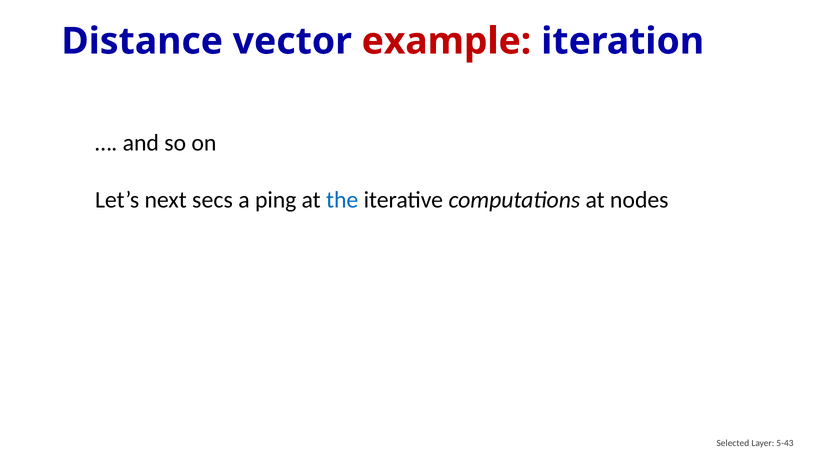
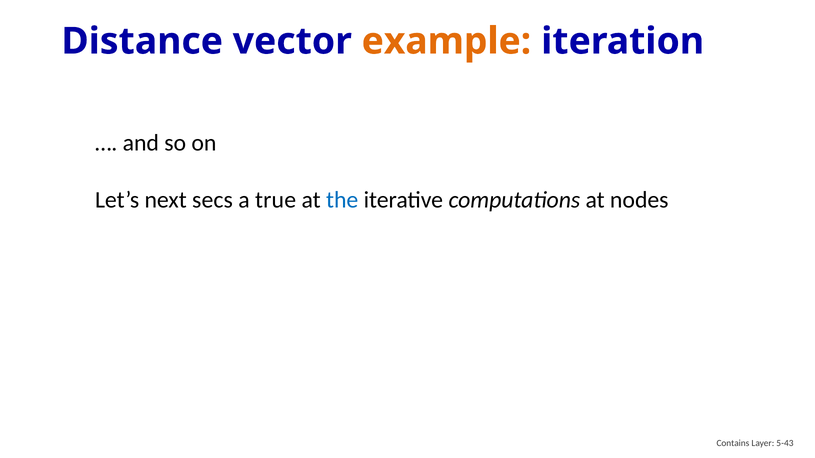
example colour: red -> orange
ping: ping -> true
Selected: Selected -> Contains
